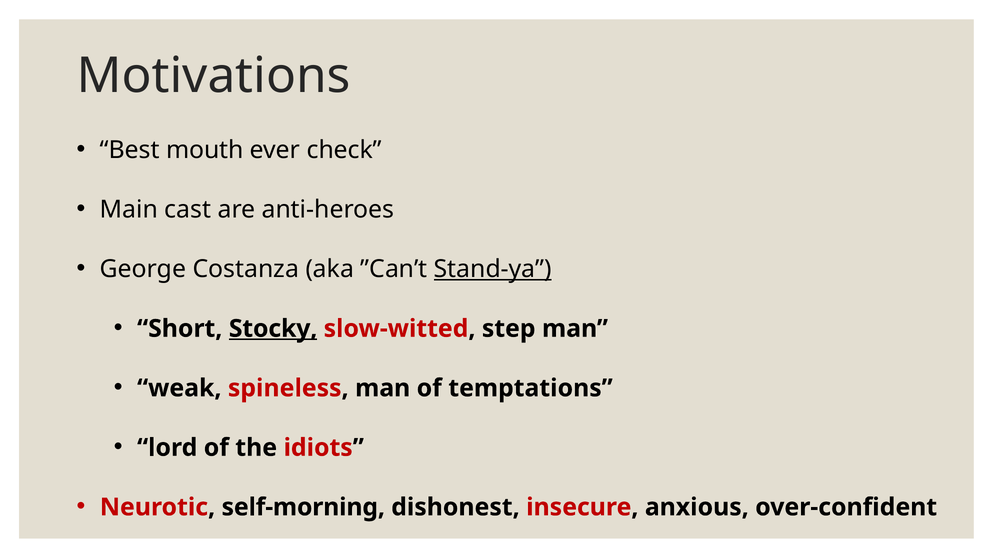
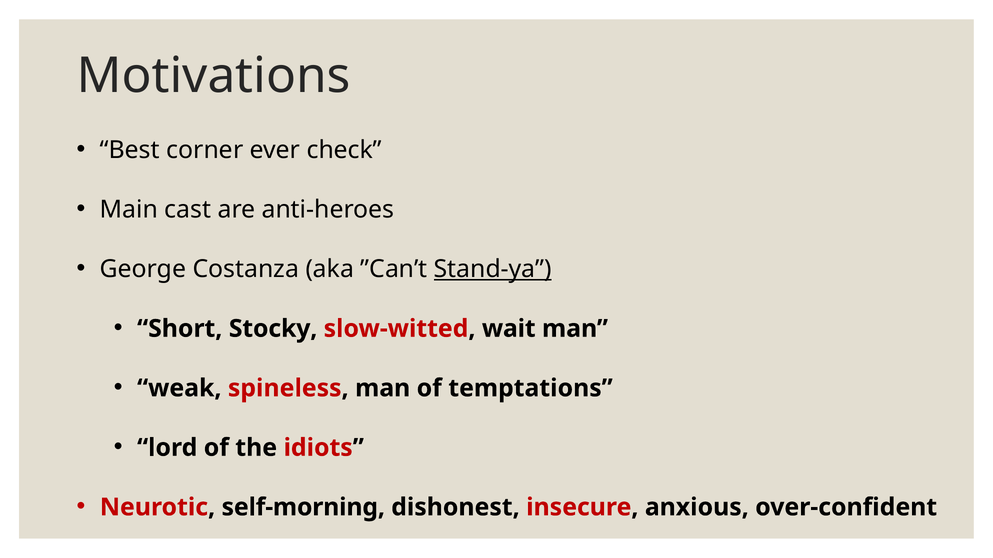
mouth: mouth -> corner
Stocky underline: present -> none
step: step -> wait
